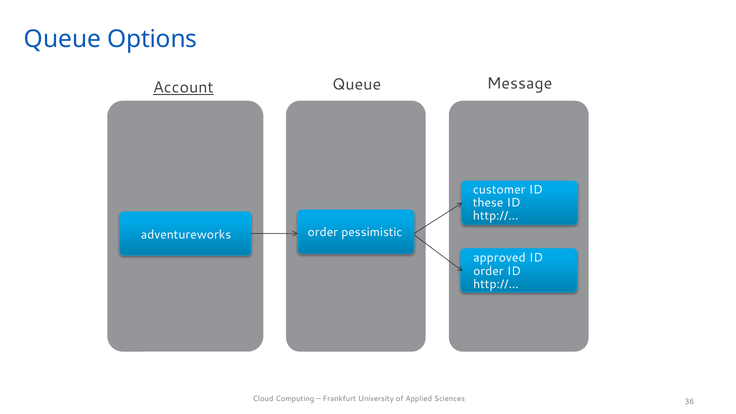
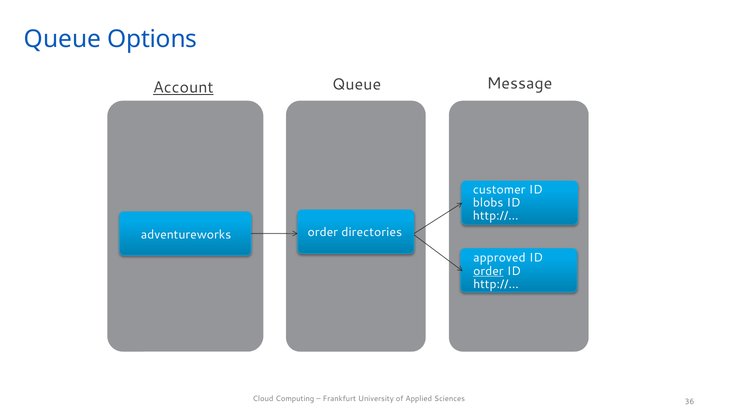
these: these -> blobs
pessimistic: pessimistic -> directories
order at (488, 271) underline: none -> present
